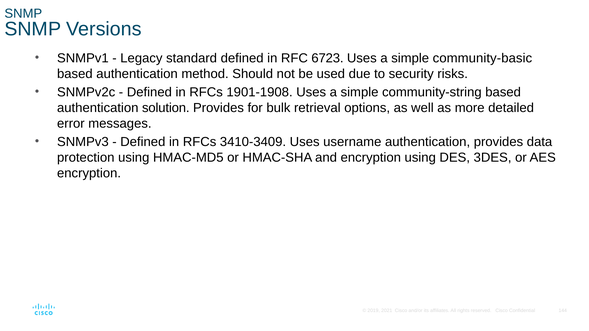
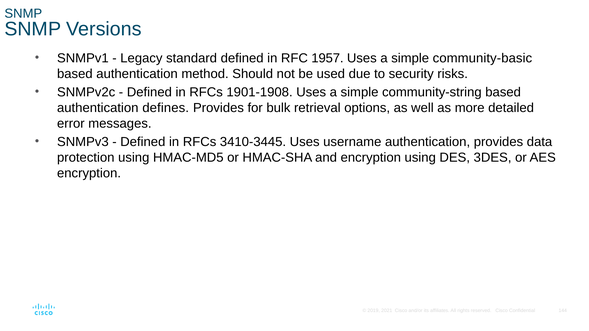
6723: 6723 -> 1957
solution: solution -> defines
3410-3409: 3410-3409 -> 3410-3445
